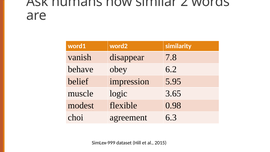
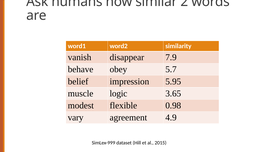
7.8: 7.8 -> 7.9
6.2: 6.2 -> 5.7
choi: choi -> vary
6.3: 6.3 -> 4.9
